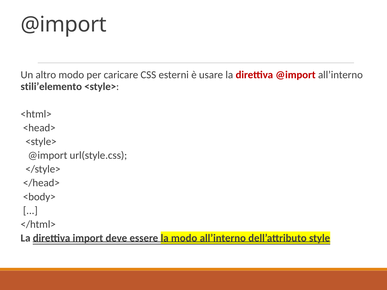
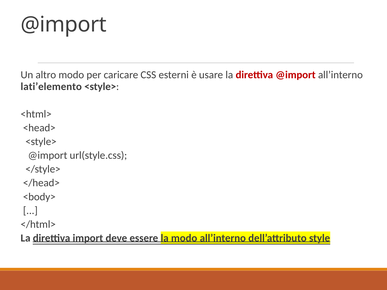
stili’elemento: stili’elemento -> lati’elemento
